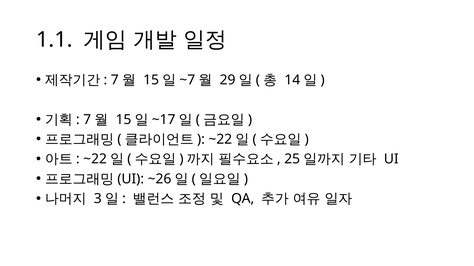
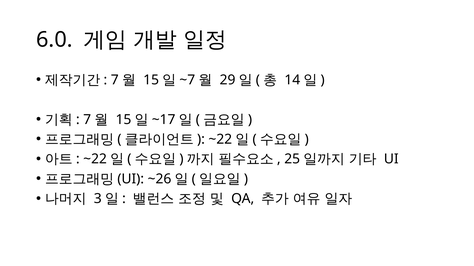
1.1: 1.1 -> 6.0
